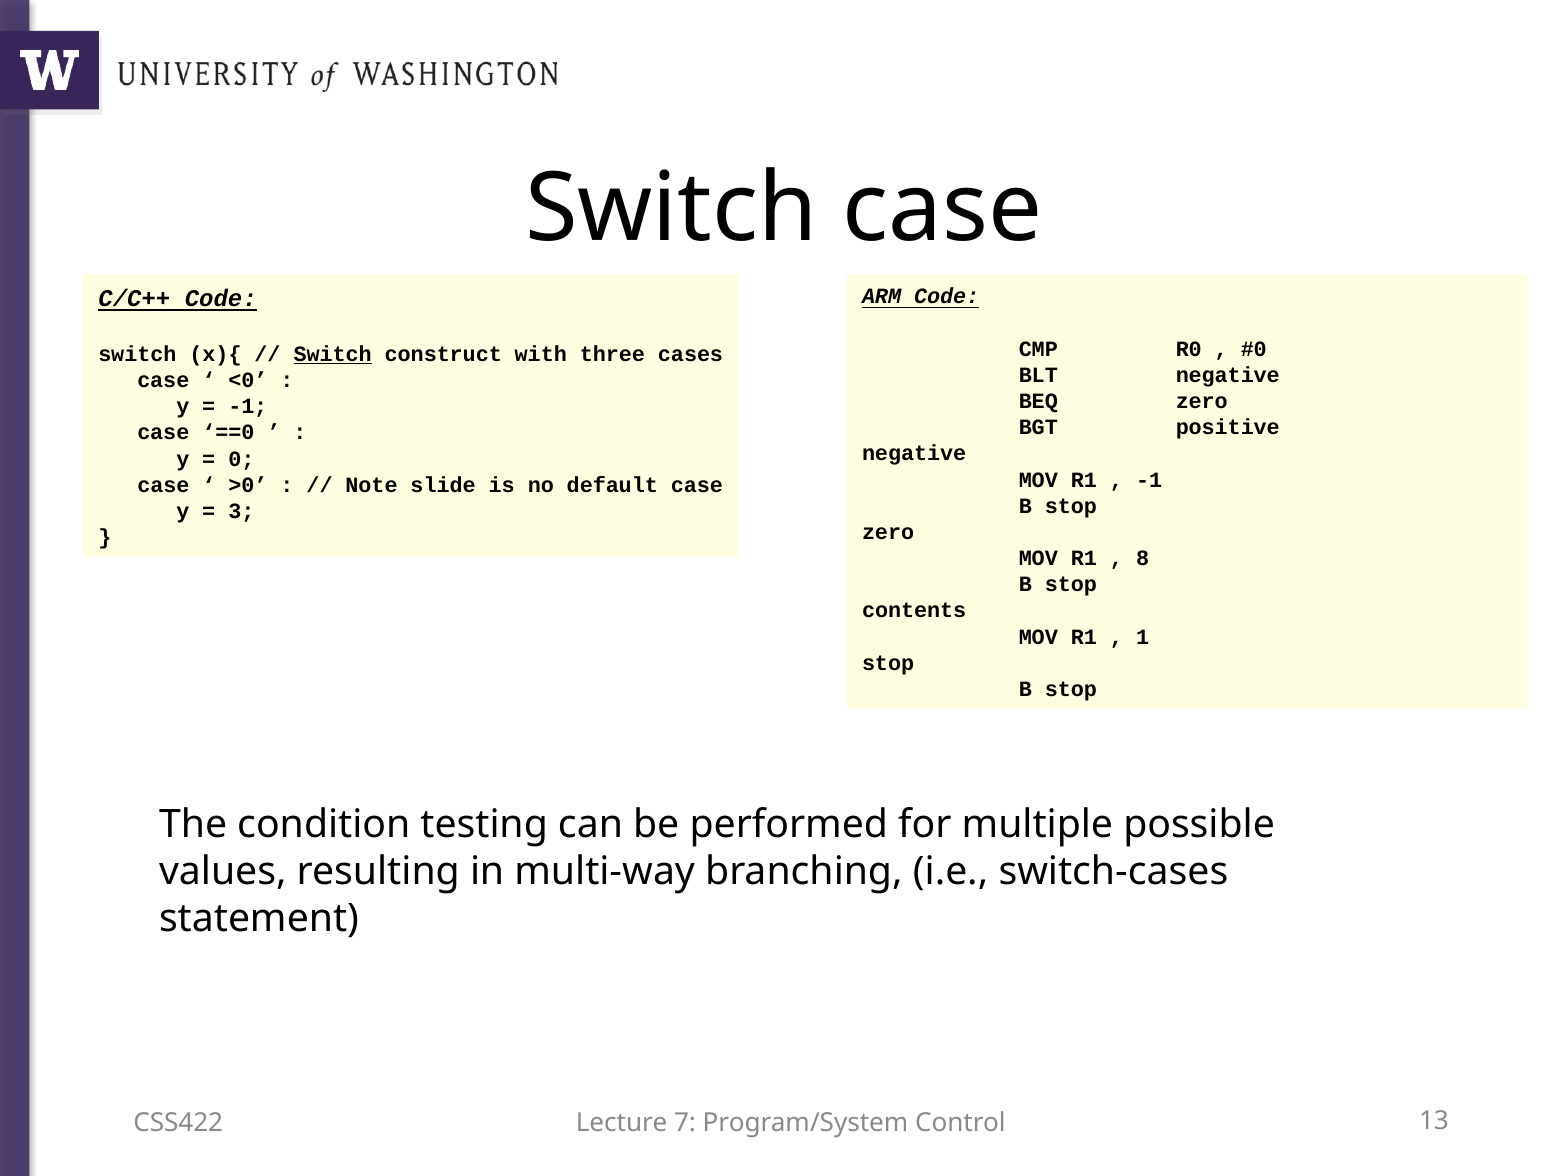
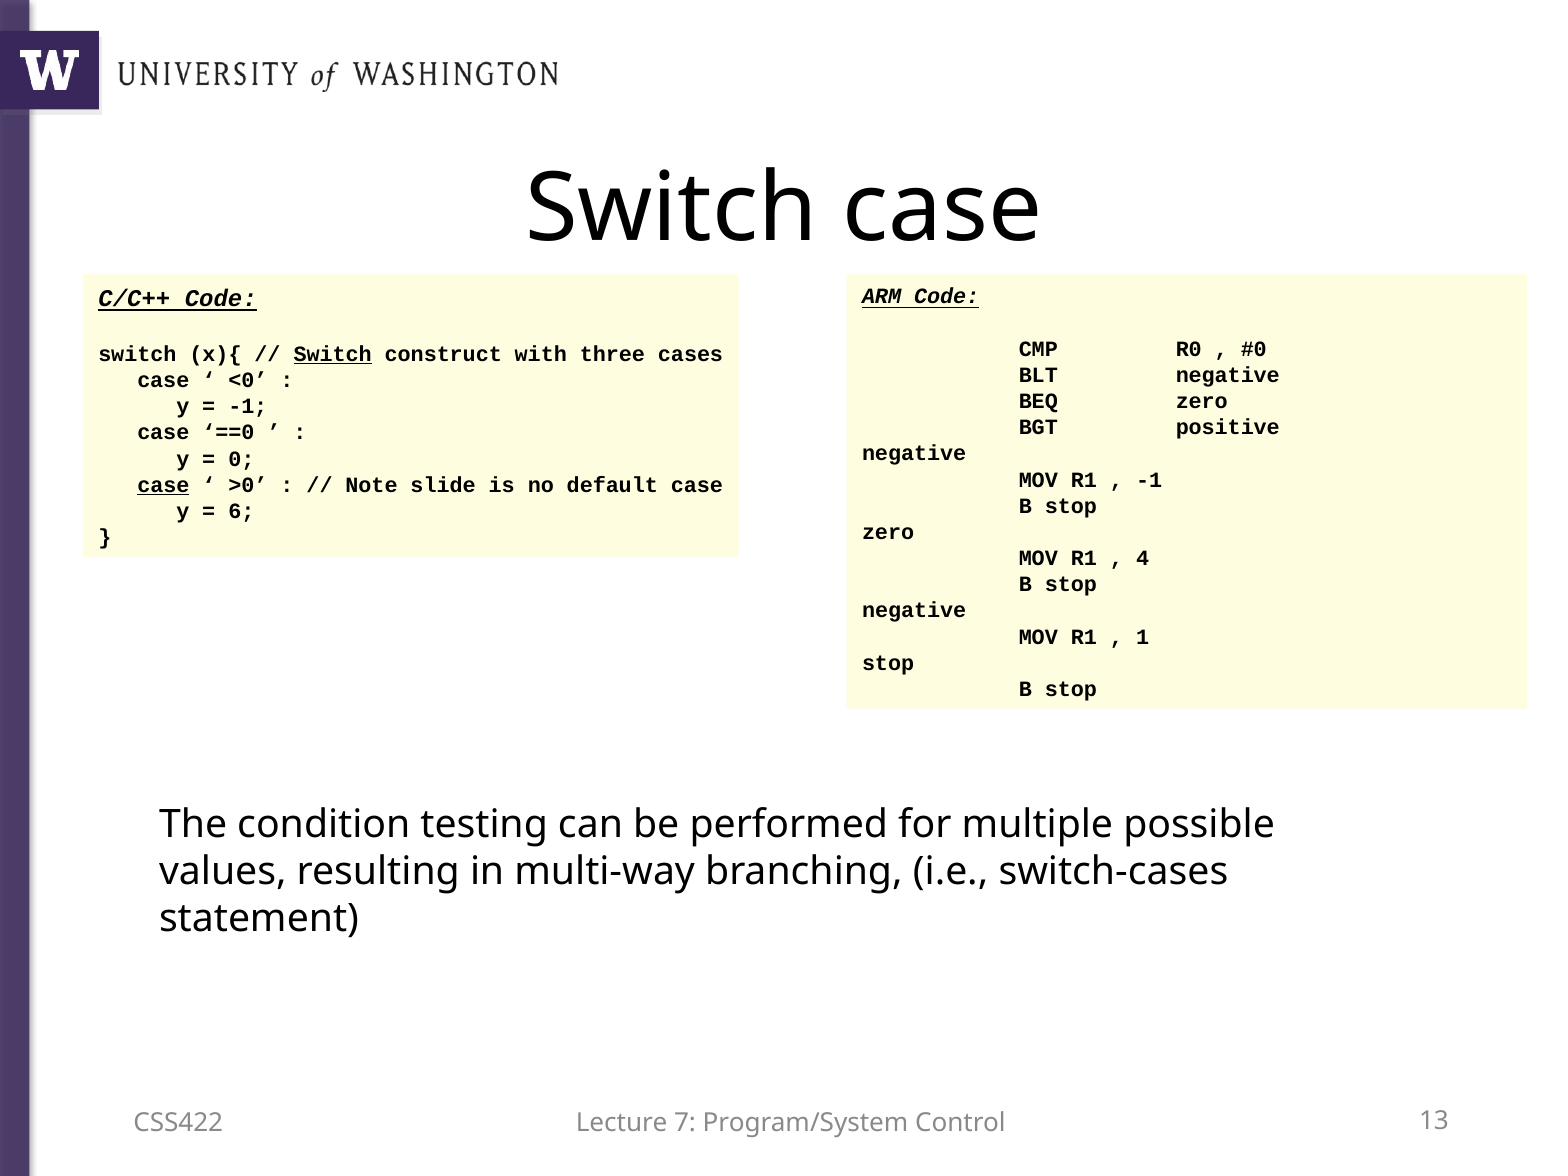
case at (163, 485) underline: none -> present
3: 3 -> 6
8: 8 -> 4
contents at (914, 611): contents -> negative
